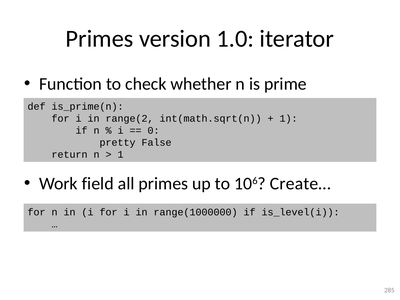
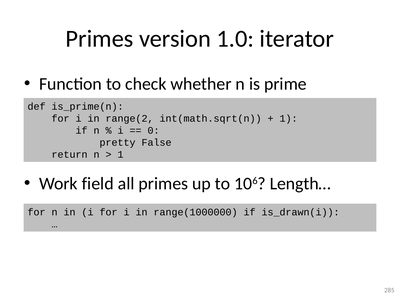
Create…: Create… -> Length…
is_level(i: is_level(i -> is_drawn(i
